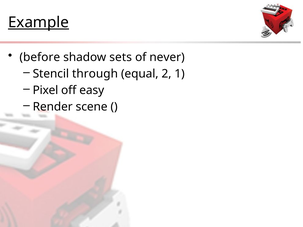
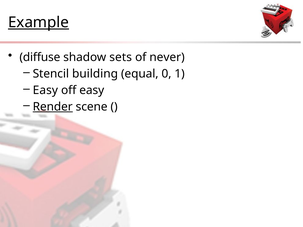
before: before -> diffuse
through: through -> building
2: 2 -> 0
Pixel at (45, 90): Pixel -> Easy
Render underline: none -> present
